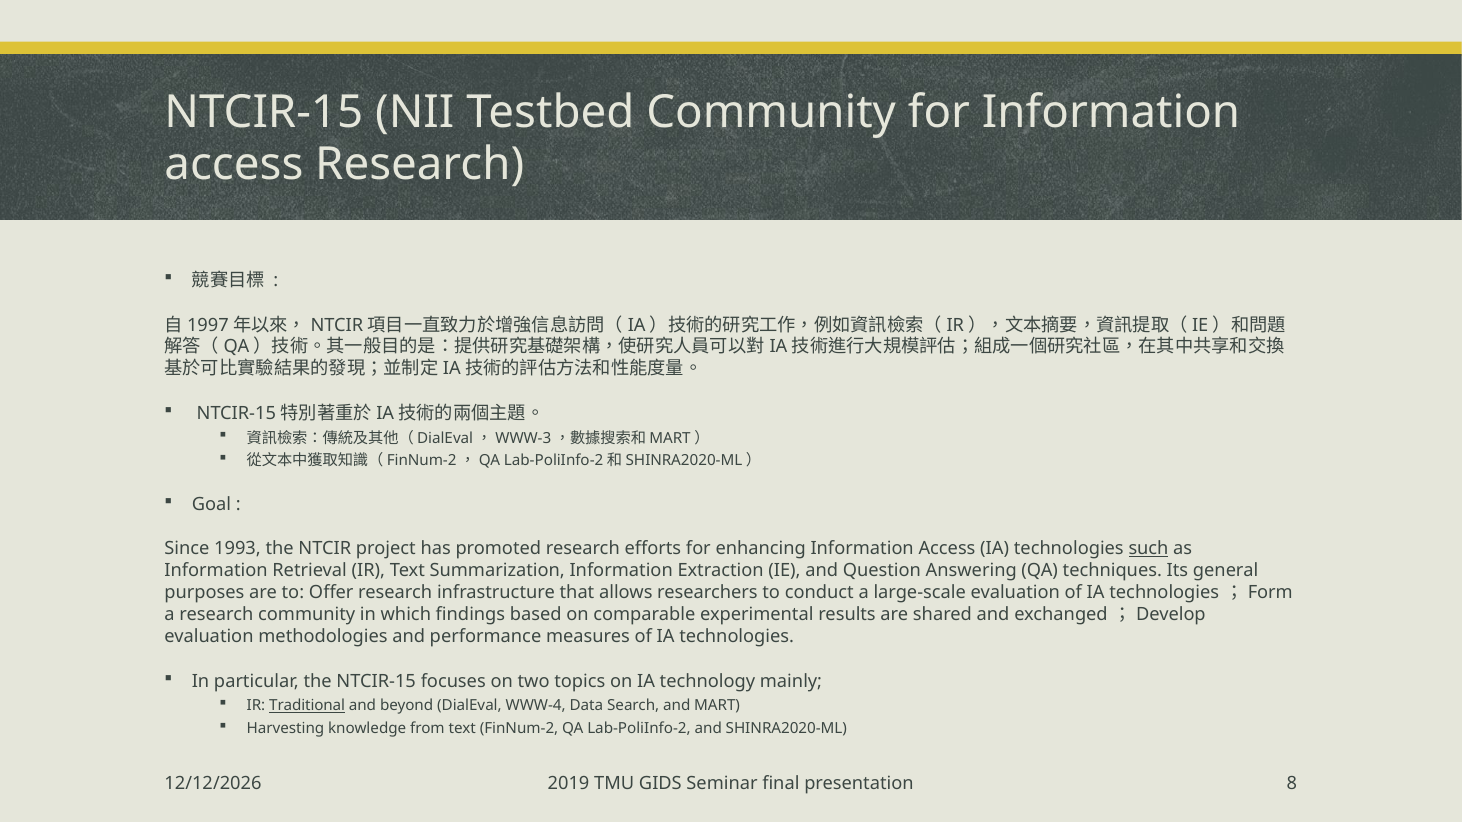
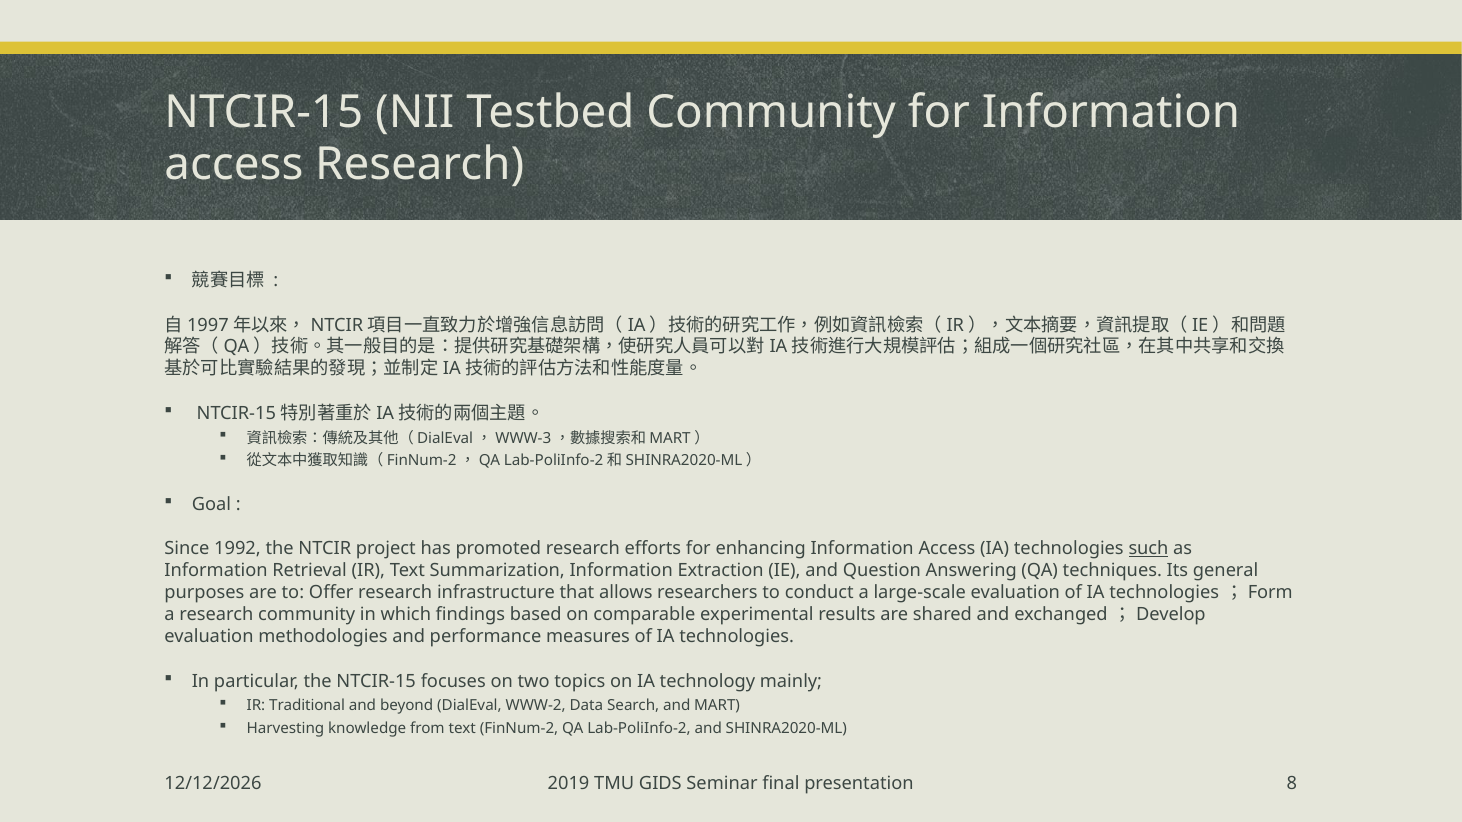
1993: 1993 -> 1992
Traditional underline: present -> none
WWW-4: WWW-4 -> WWW-2
